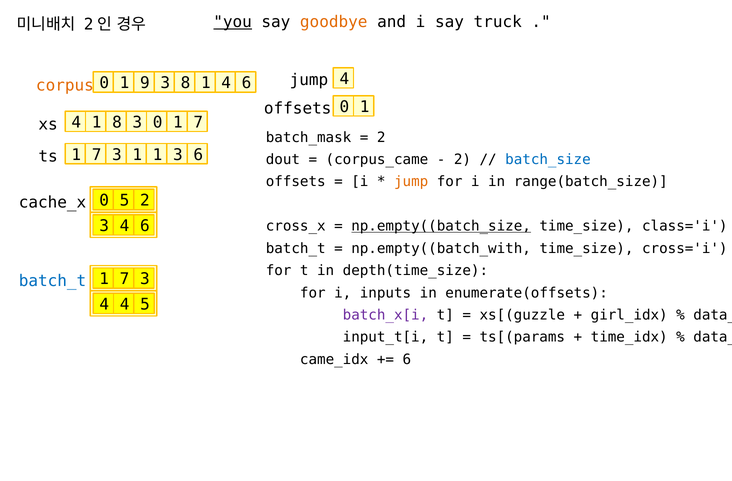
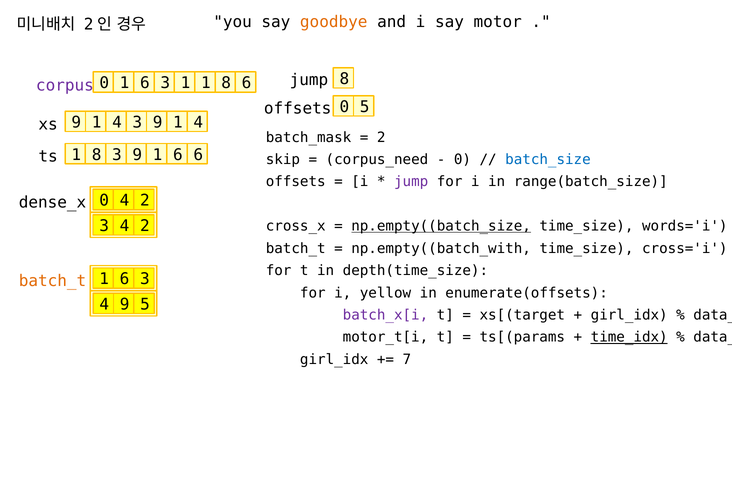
you underline: present -> none
truck: truck -> motor
jump 4: 4 -> 8
0 1 9: 9 -> 6
3 8: 8 -> 1
4 at (226, 83): 4 -> 8
corpus colour: orange -> purple
offsets 0 1: 1 -> 5
xs 4: 4 -> 9
8 at (117, 122): 8 -> 4
0 at (158, 122): 0 -> 9
7 at (198, 122): 7 -> 4
ts 1 7: 7 -> 8
1 at (137, 155): 1 -> 9
3 at (178, 155): 3 -> 6
dout: dout -> skip
corpus_came: corpus_came -> corpus_need
2 at (462, 159): 2 -> 0
jump at (411, 182) colour: orange -> purple
cache_x: cache_x -> dense_x
0 5: 5 -> 4
3 4 6: 6 -> 2
class='i: class='i -> words='i
batch_t at (53, 281) colour: blue -> orange
7 at (125, 279): 7 -> 6
inputs: inputs -> yellow
4 4: 4 -> 9
xs[(guzzle: xs[(guzzle -> xs[(target
input_t[i: input_t[i -> motor_t[i
time_idx underline: none -> present
came_idx at (334, 359): came_idx -> girl_idx
6 at (407, 359): 6 -> 7
